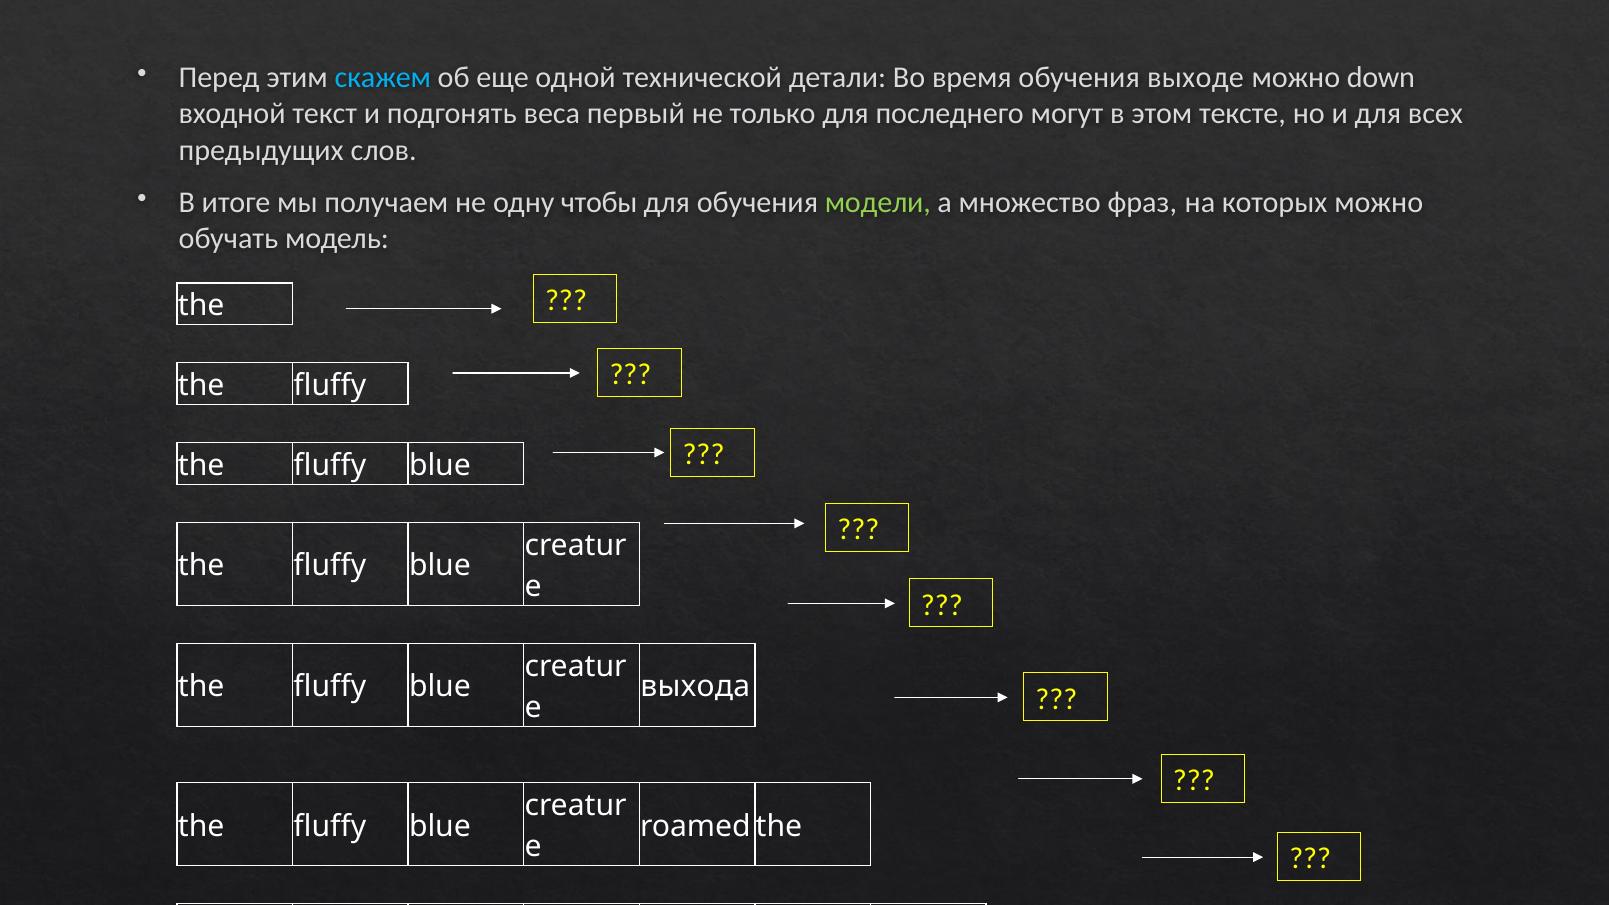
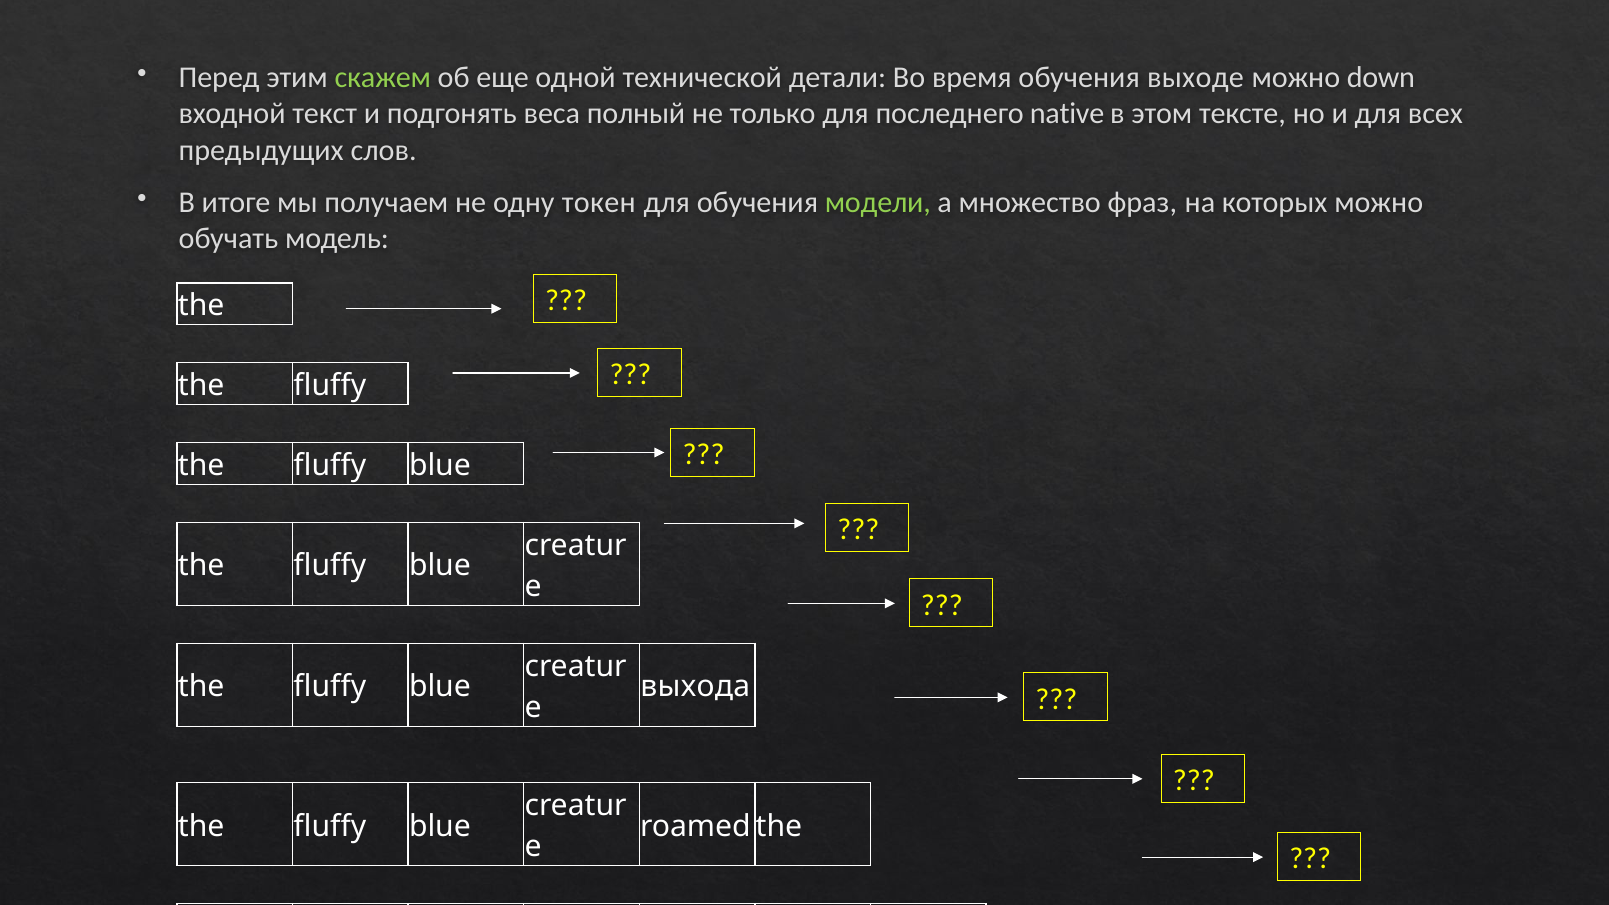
скажем colour: light blue -> light green
первый: первый -> полный
могут: могут -> native
чтобы: чтобы -> токен
